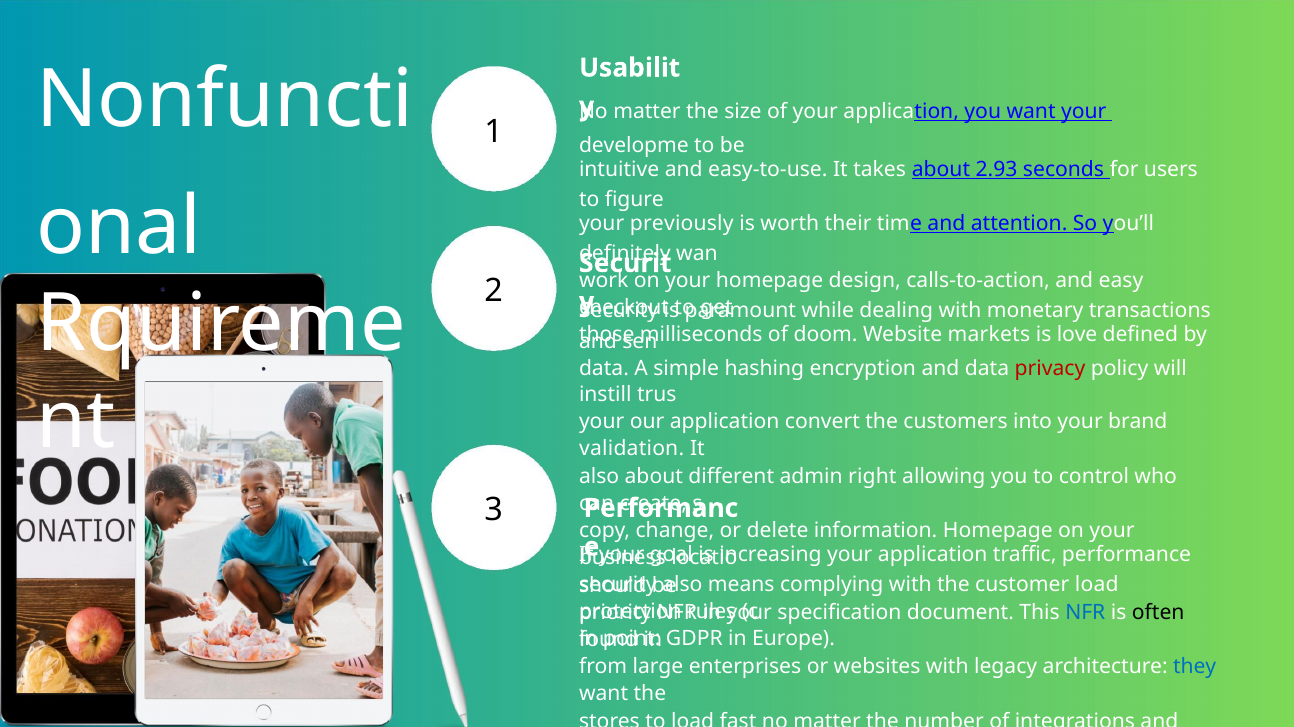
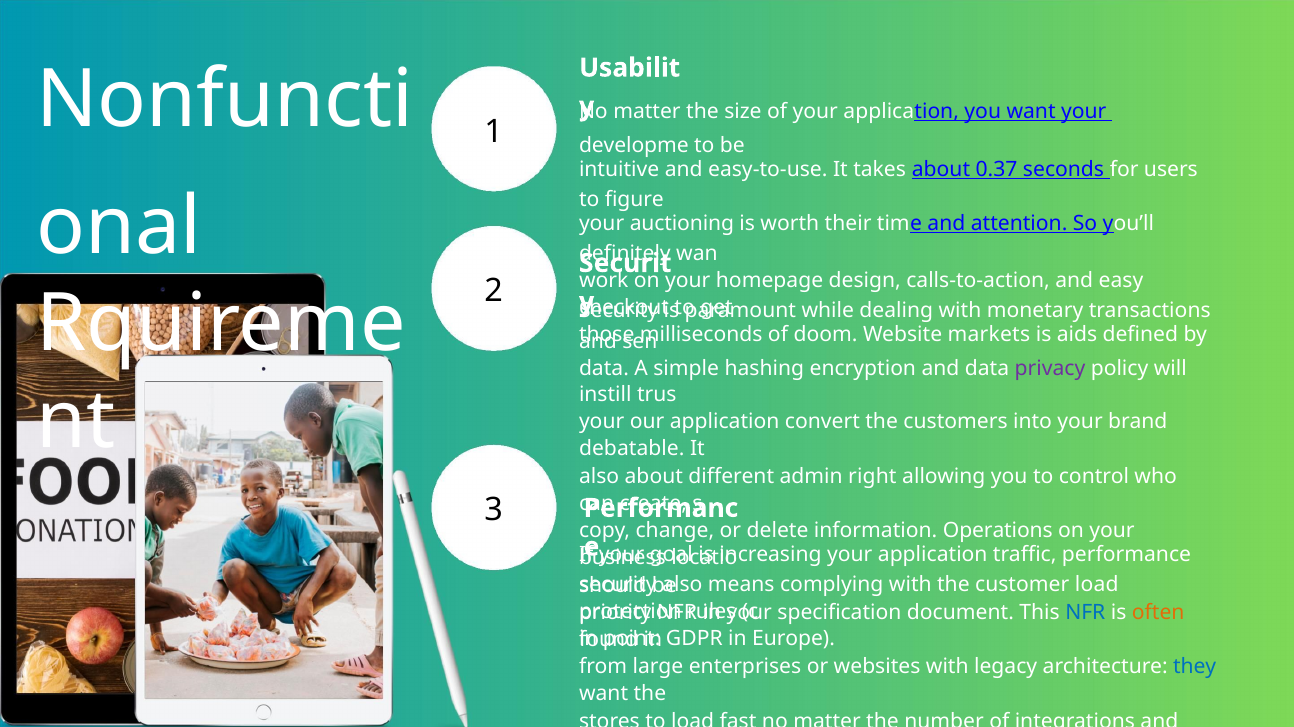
2.93: 2.93 -> 0.37
previously: previously -> auctioning
love: love -> aids
privacy colour: red -> purple
validation: validation -> debatable
information Homepage: Homepage -> Operations
often colour: black -> orange
